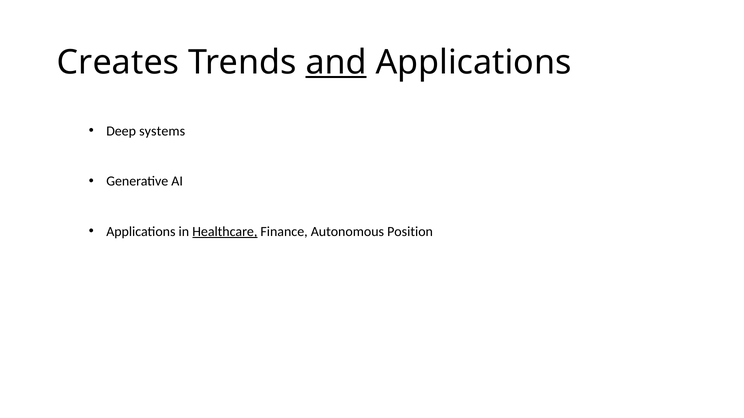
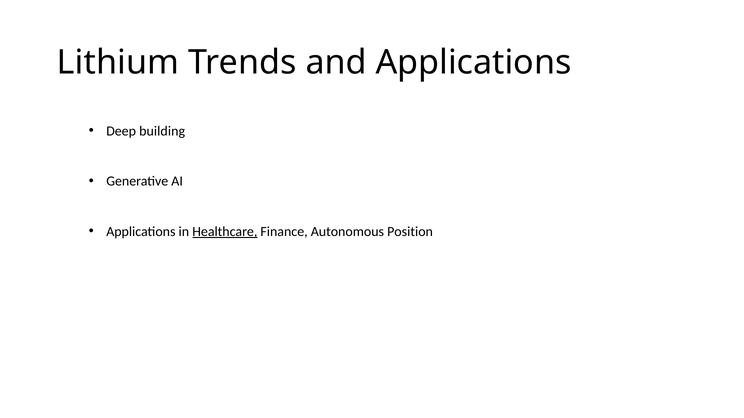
Creates: Creates -> Lithium
and underline: present -> none
systems: systems -> building
